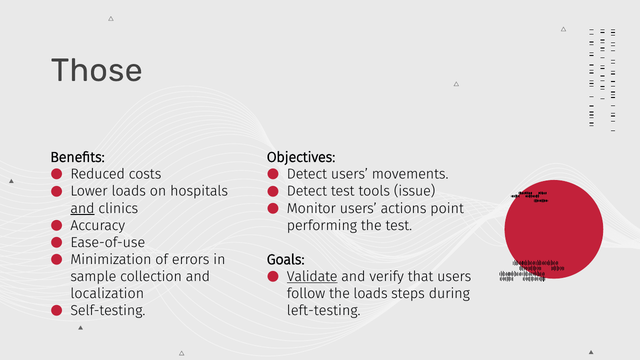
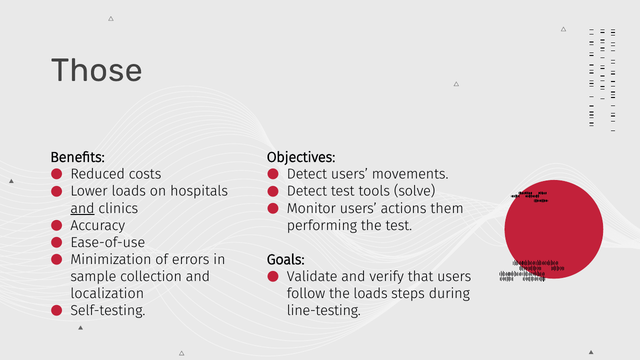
issue: issue -> solve
point: point -> them
Validate underline: present -> none
left-testing: left-testing -> line-testing
